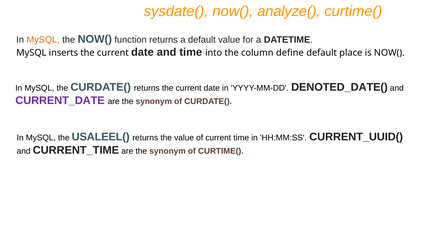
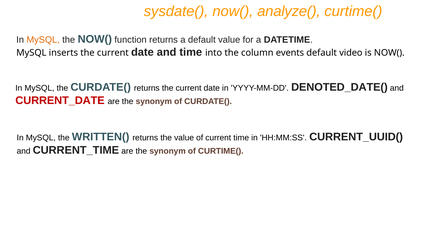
define: define -> events
place: place -> video
CURRENT_DATE colour: purple -> red
USALEEL(: USALEEL( -> WRITTEN(
